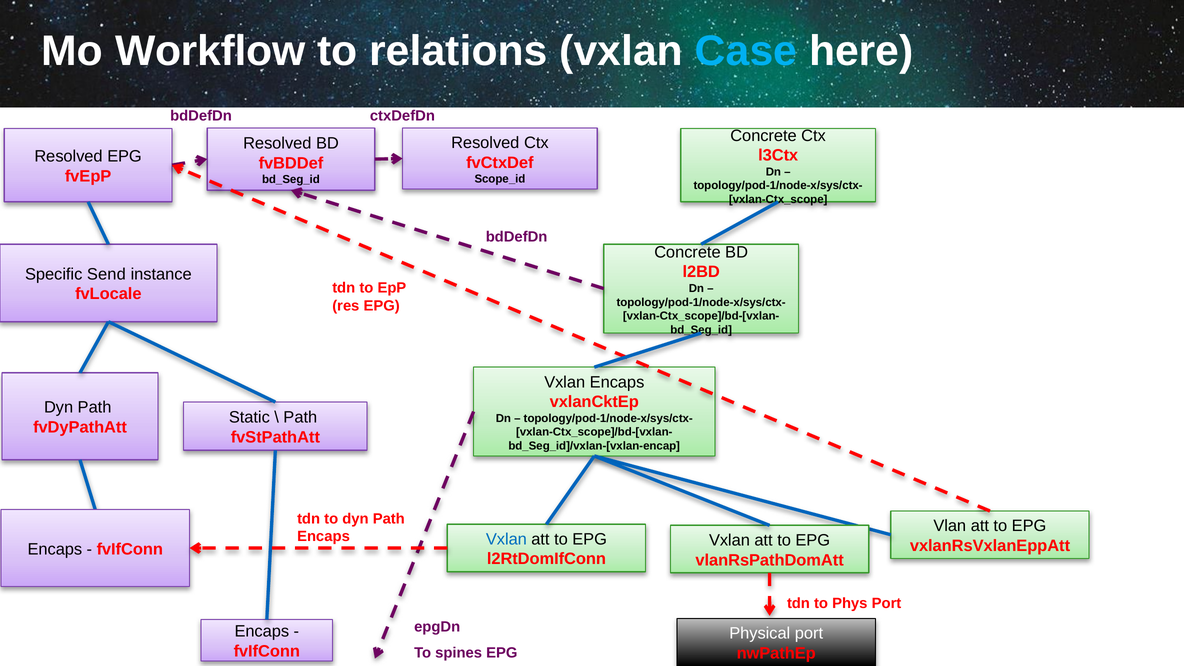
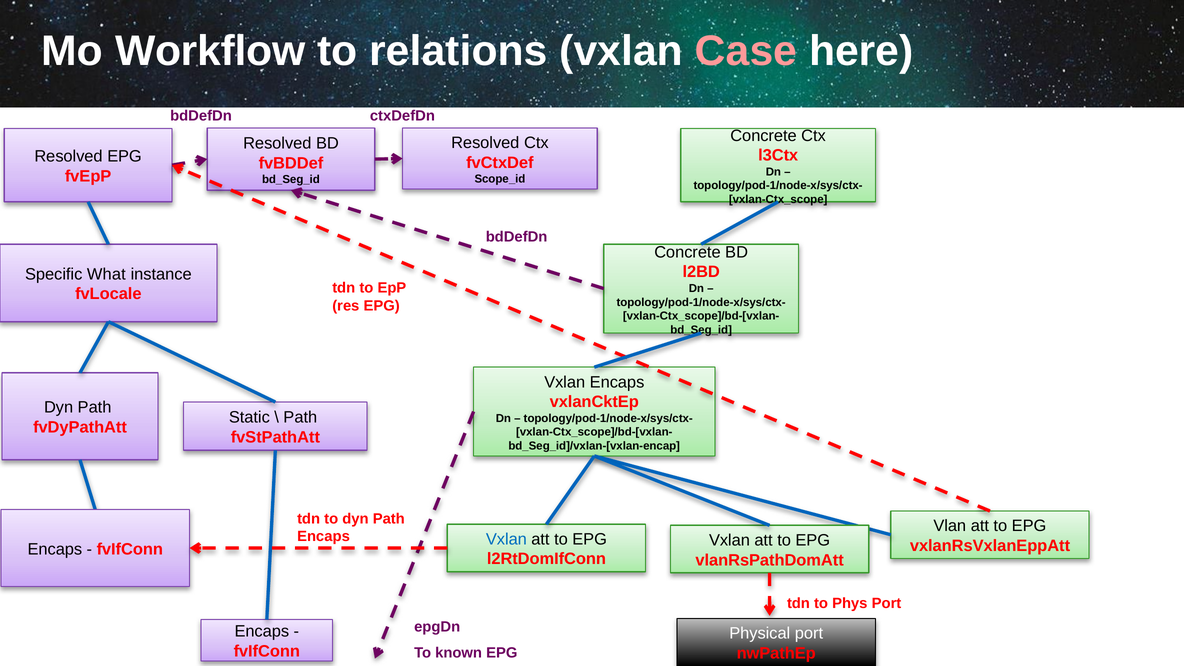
Case colour: light blue -> pink
Send: Send -> What
spines: spines -> known
